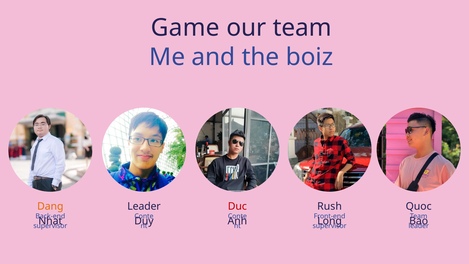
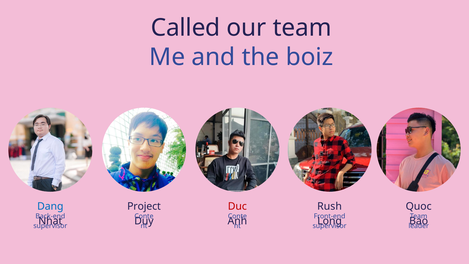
Game: Game -> Called
Dang colour: orange -> blue
Leader at (144, 206): Leader -> Project
